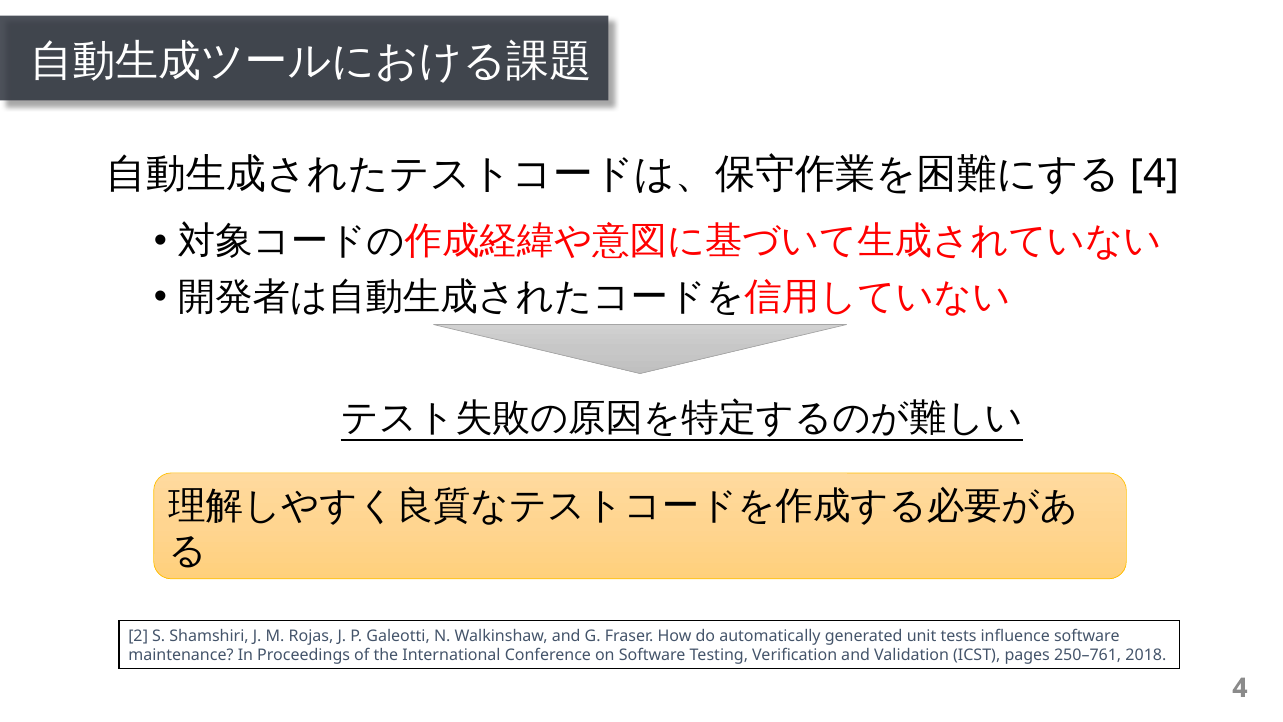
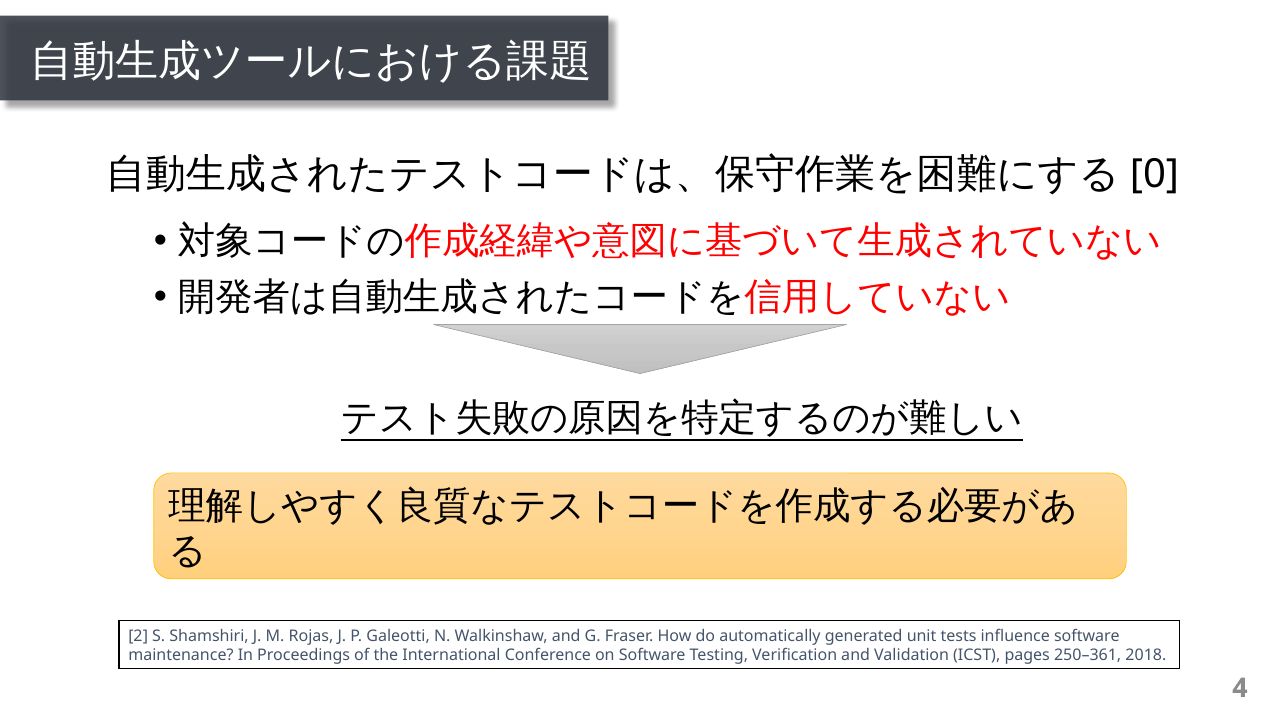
4 at (1155, 175): 4 -> 0
250–761: 250–761 -> 250–361
